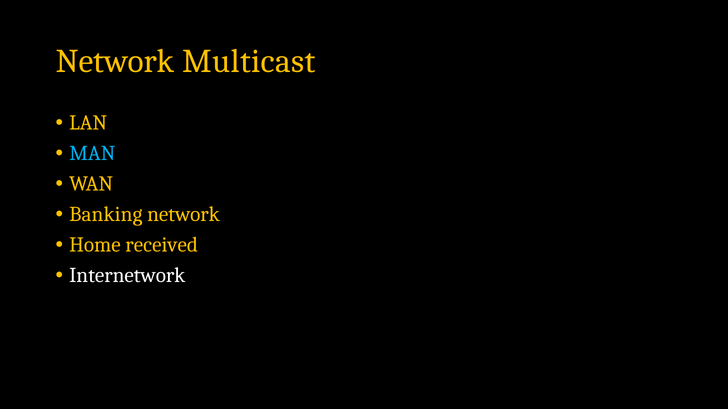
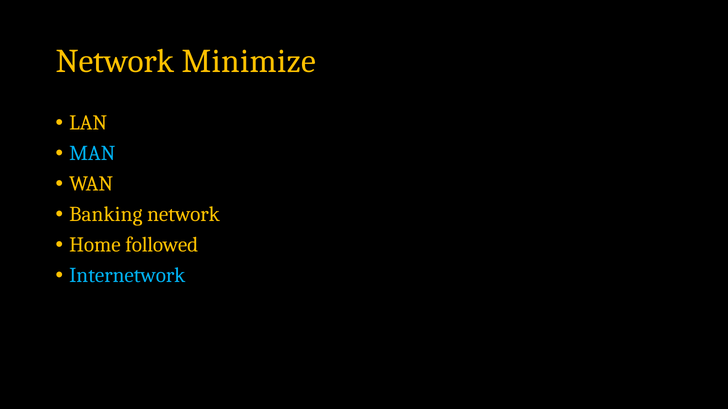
Multicast: Multicast -> Minimize
received: received -> followed
Internetwork colour: white -> light blue
